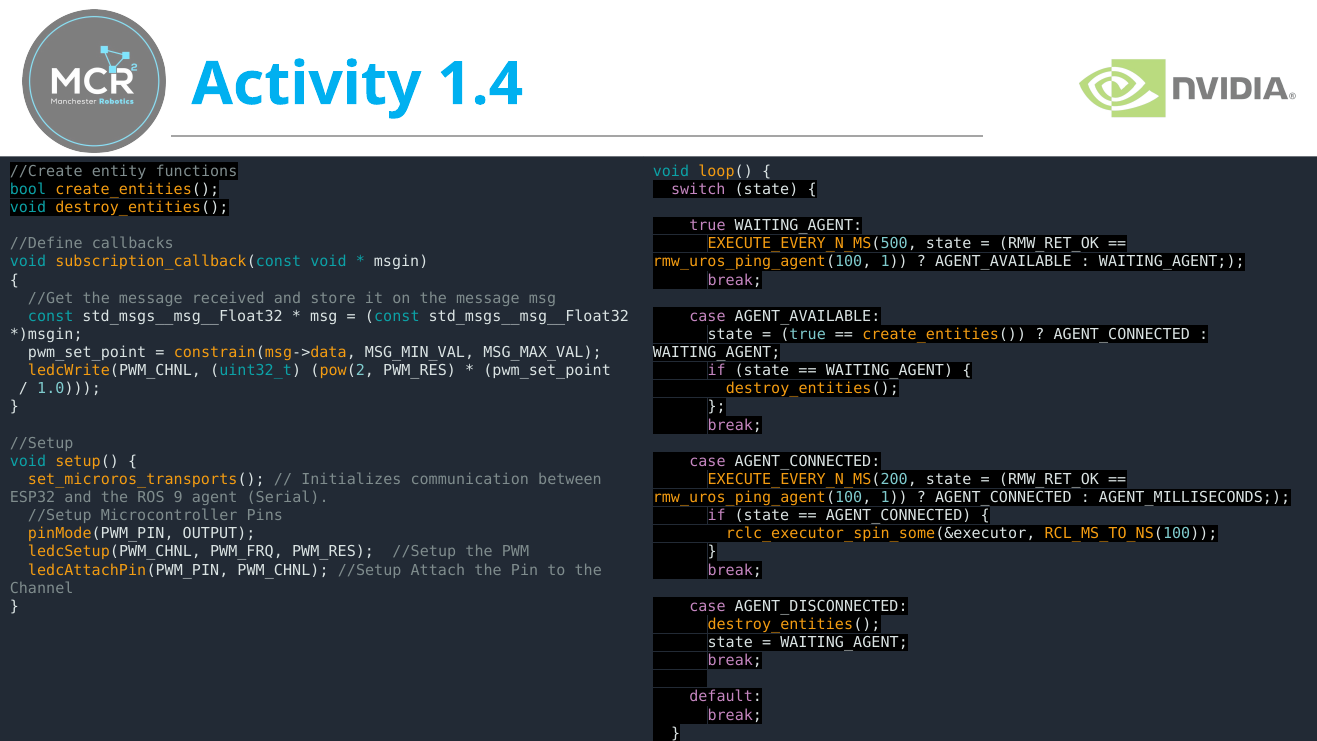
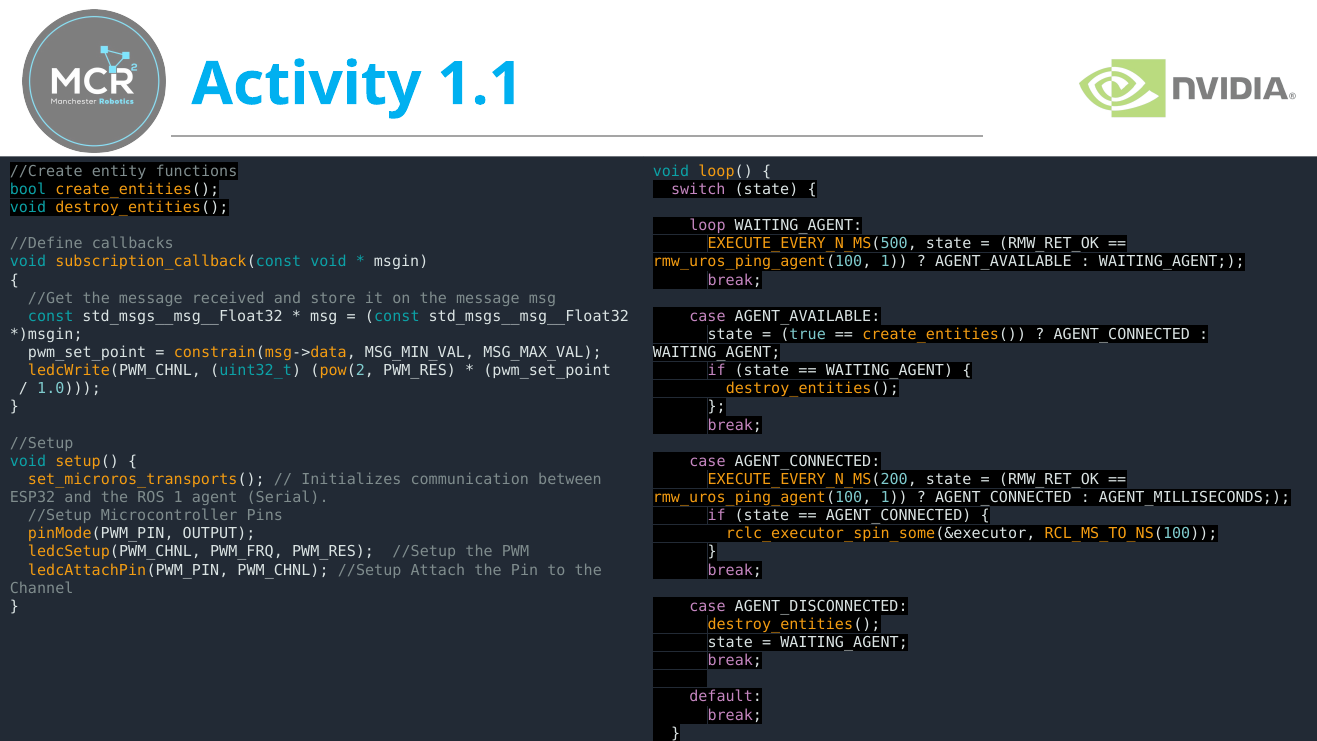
1.4: 1.4 -> 1.1
true at (707, 226): true -> loop
ROS 9: 9 -> 1
